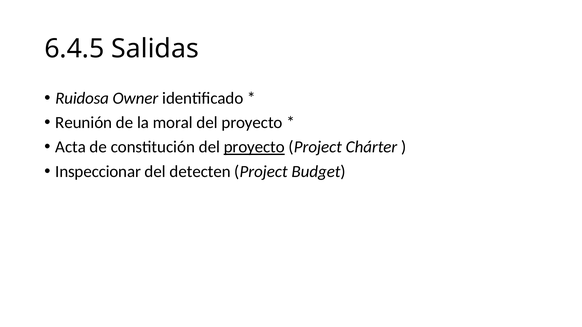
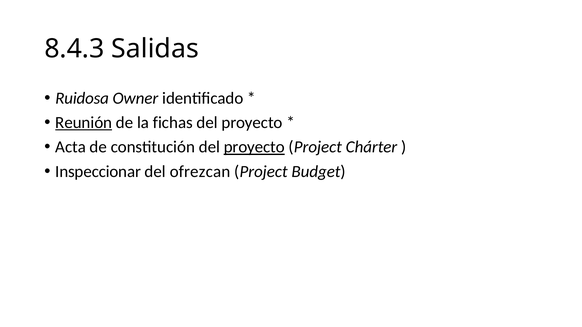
6.4.5: 6.4.5 -> 8.4.3
Reunión underline: none -> present
moral: moral -> fichas
detecten: detecten -> ofrezcan
